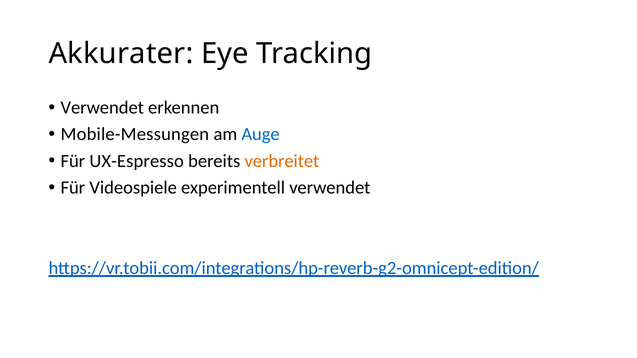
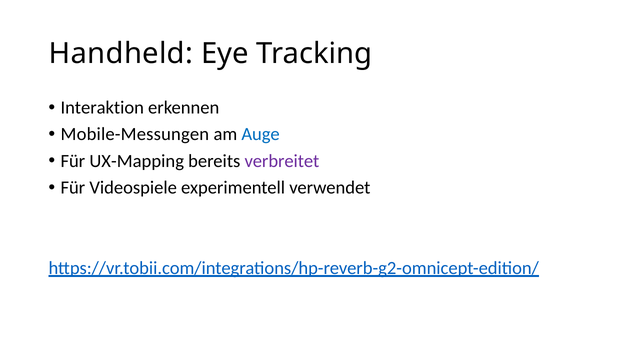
Akkurater: Akkurater -> Handheld
Verwendet at (102, 108): Verwendet -> Interaktion
UX-Espresso: UX-Espresso -> UX-Mapping
verbreitet colour: orange -> purple
